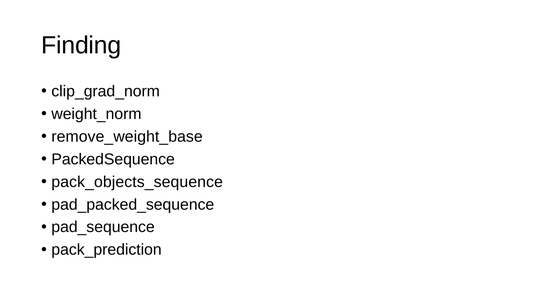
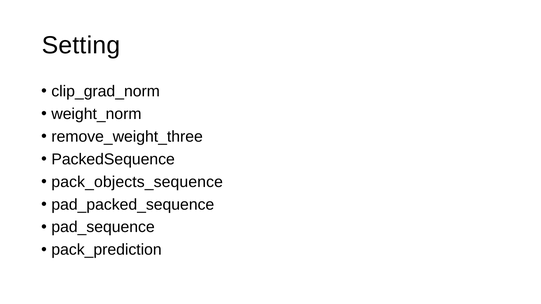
Finding: Finding -> Setting
remove_weight_base: remove_weight_base -> remove_weight_three
